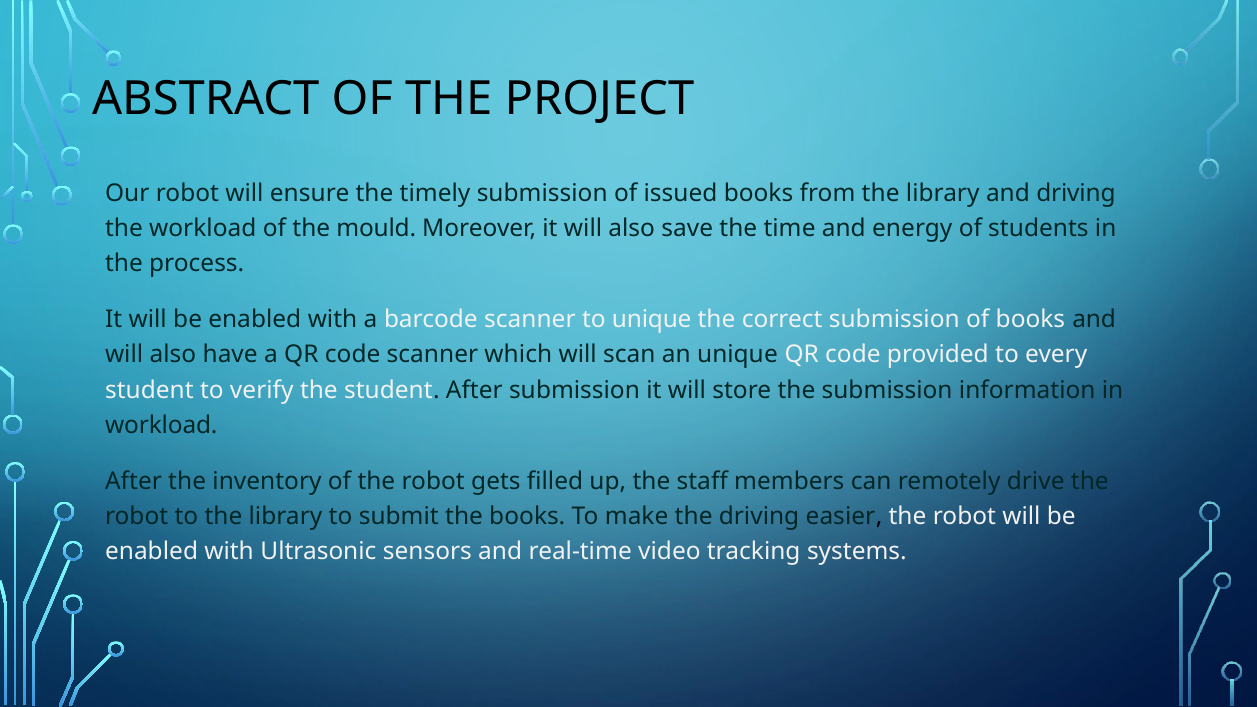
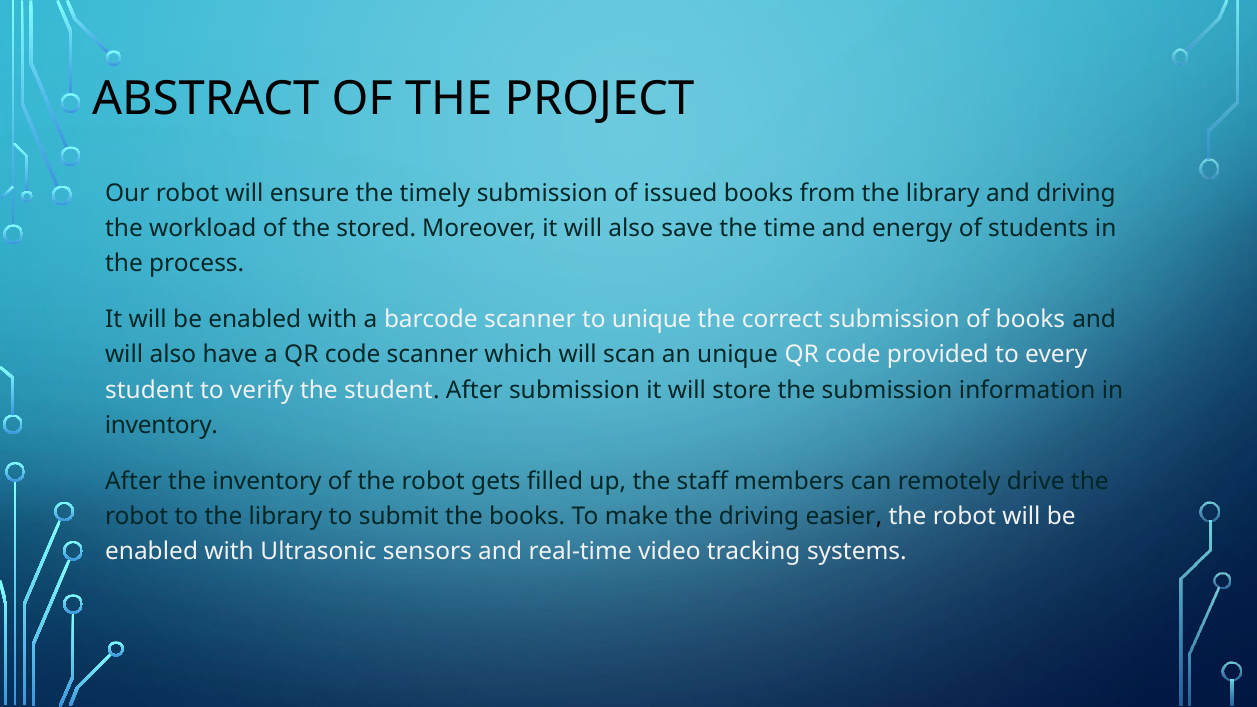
mould: mould -> stored
workload at (161, 425): workload -> inventory
